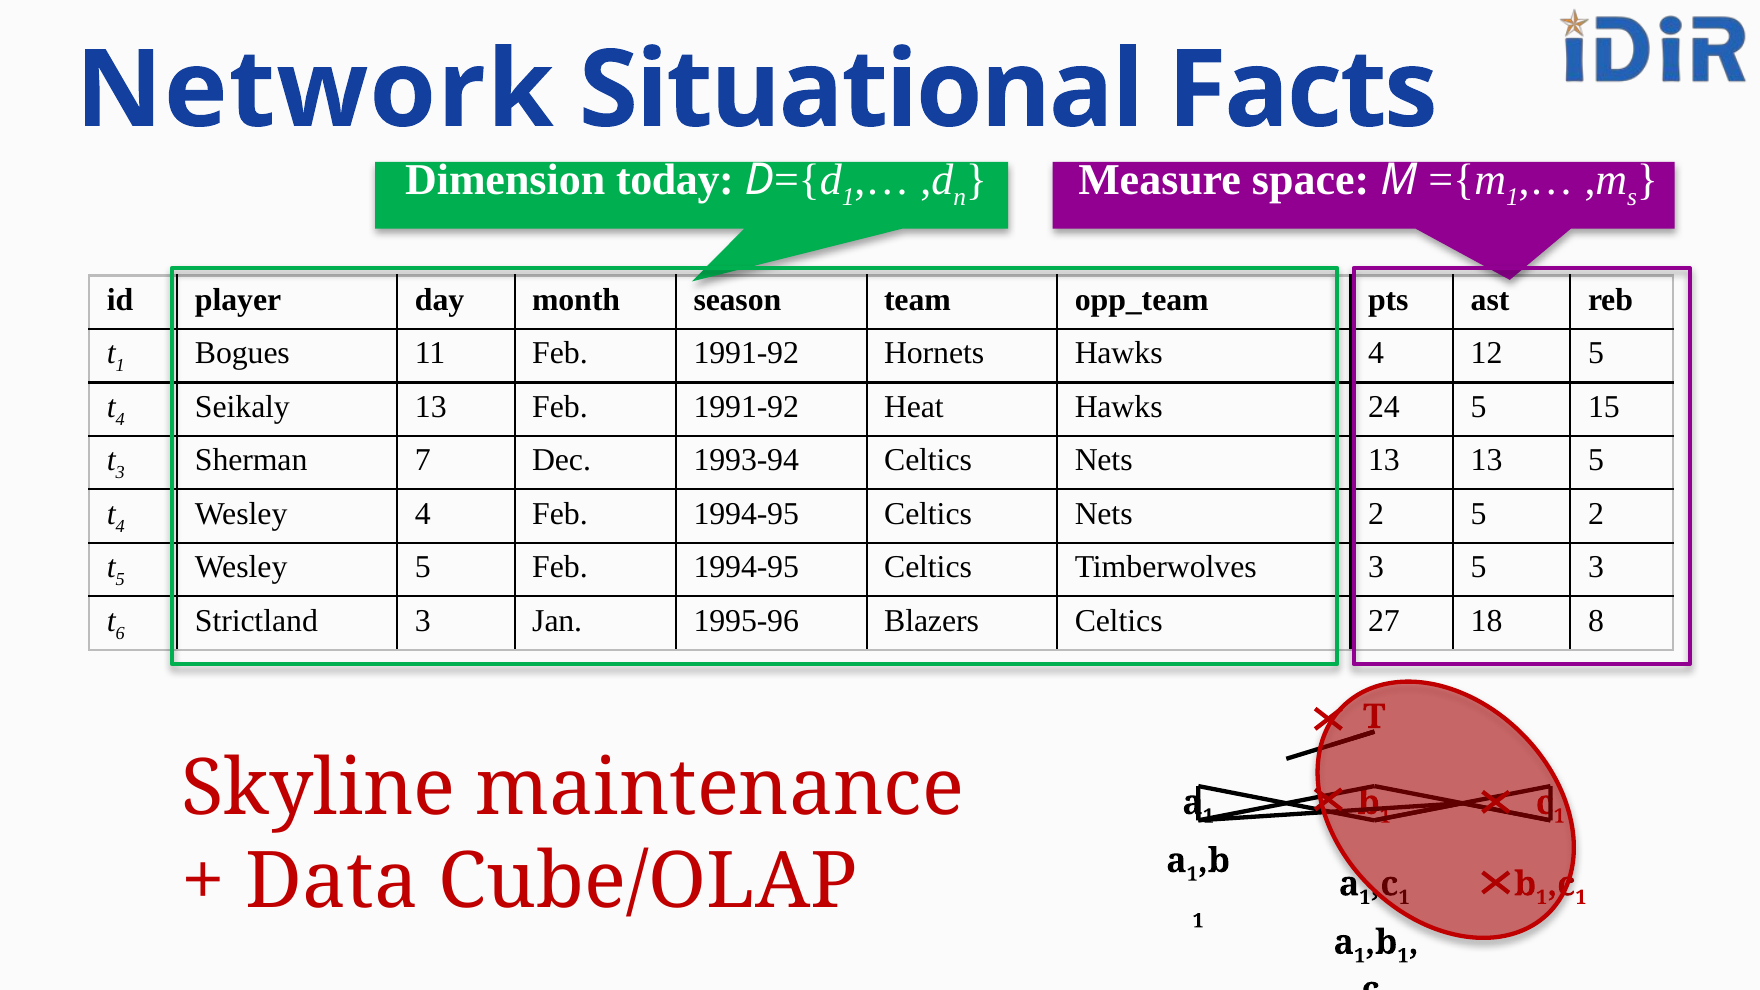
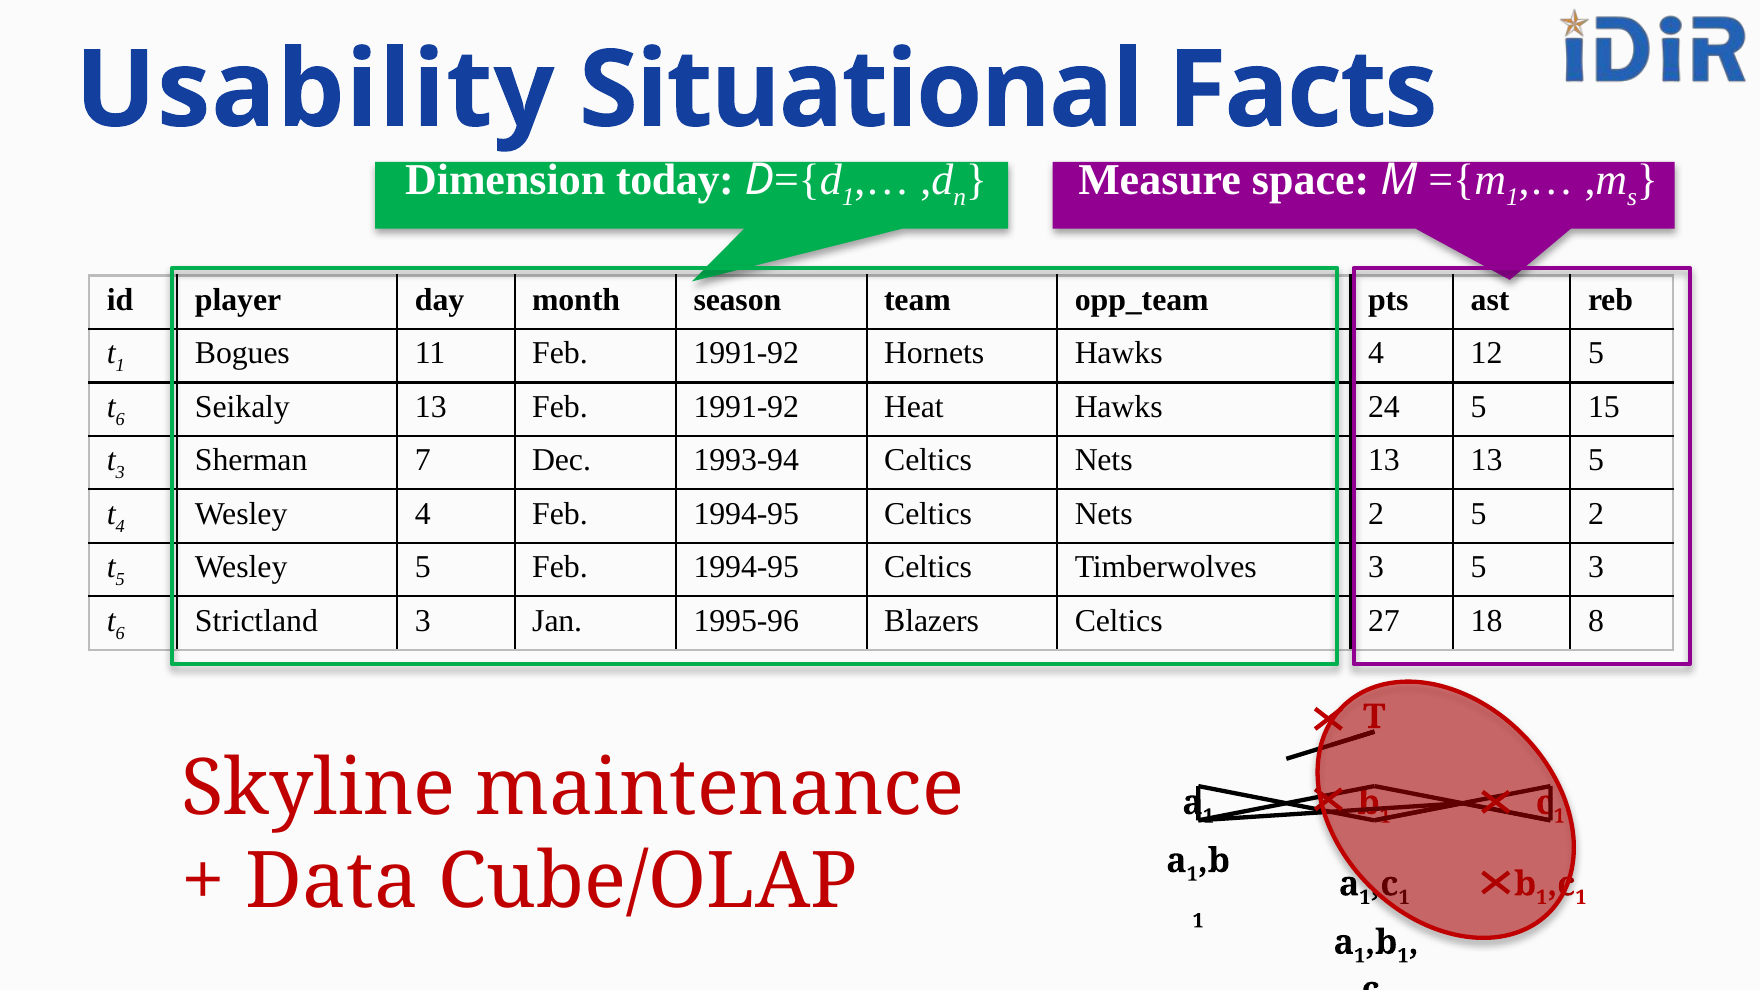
Network: Network -> Usability
4 at (120, 419): 4 -> 6
